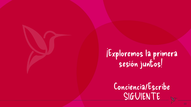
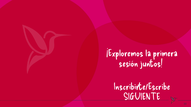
Conciencia/Escribe: Conciencia/Escribe -> Inscribirte/Escribe
